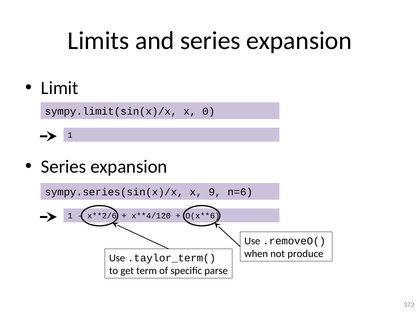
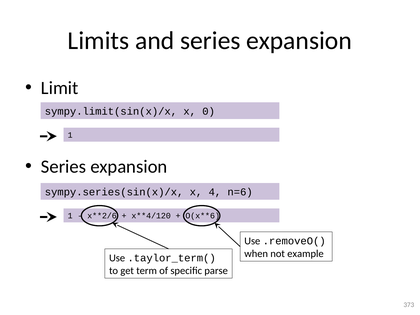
9: 9 -> 4
produce: produce -> example
